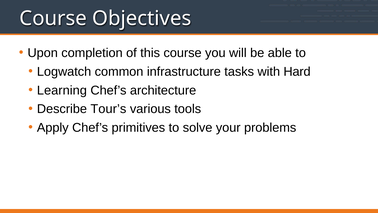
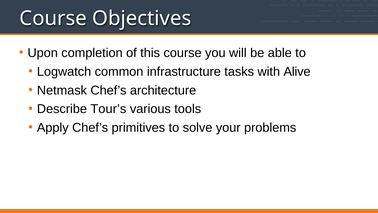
Hard: Hard -> Alive
Learning: Learning -> Netmask
